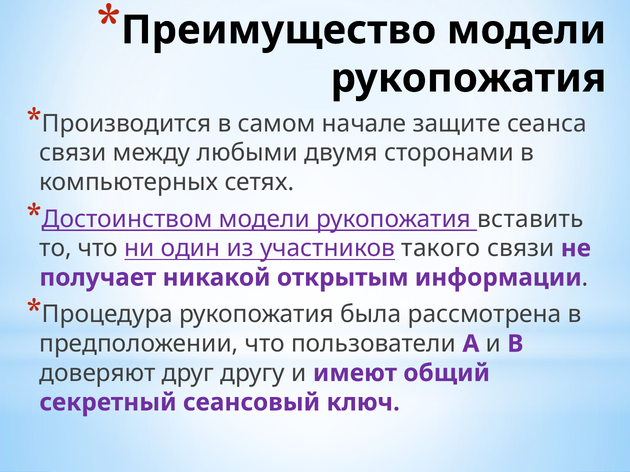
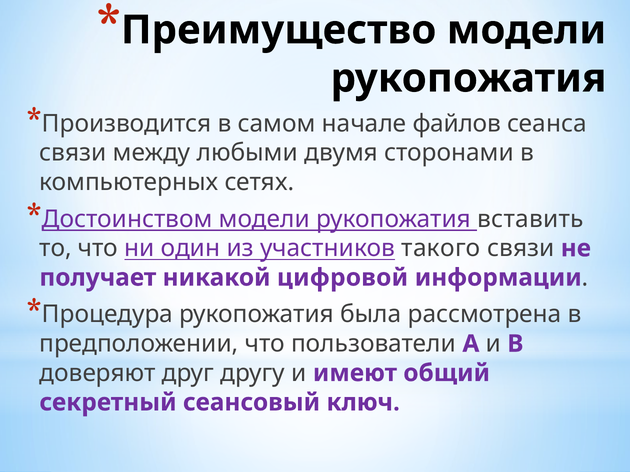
защите: защите -> файлов
открытым: открытым -> цифровой
